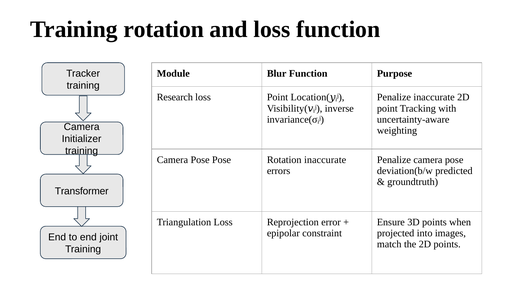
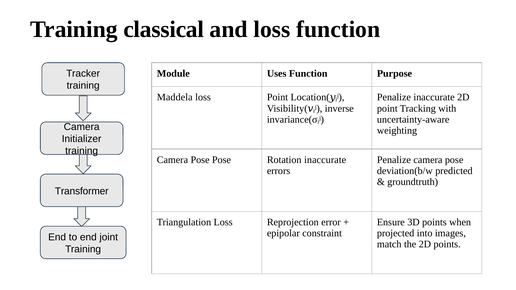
Training rotation: rotation -> classical
Blur: Blur -> Uses
Research: Research -> Maddela
